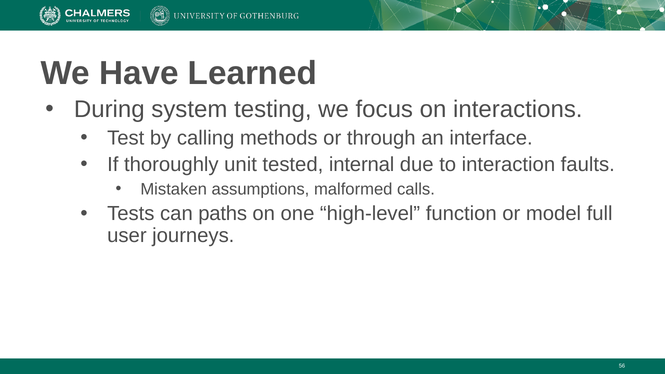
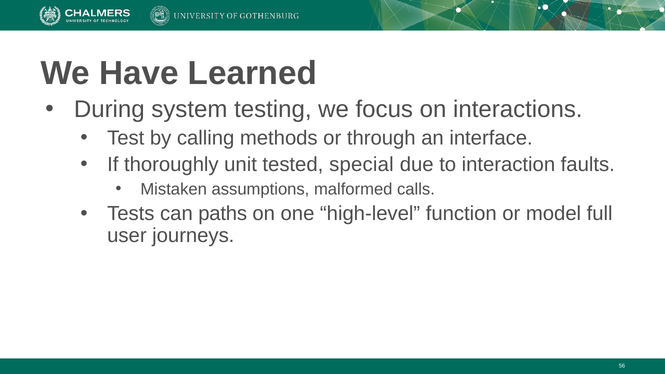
internal: internal -> special
